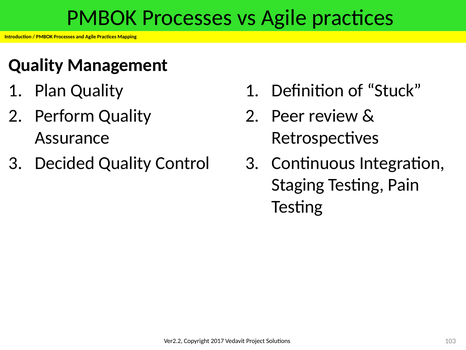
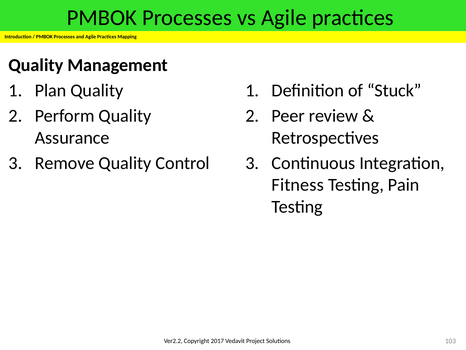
Decided: Decided -> Remove
Staging: Staging -> Fitness
